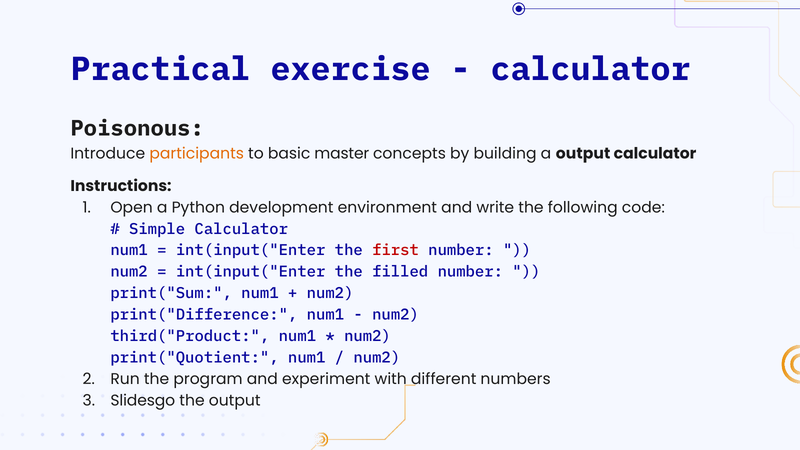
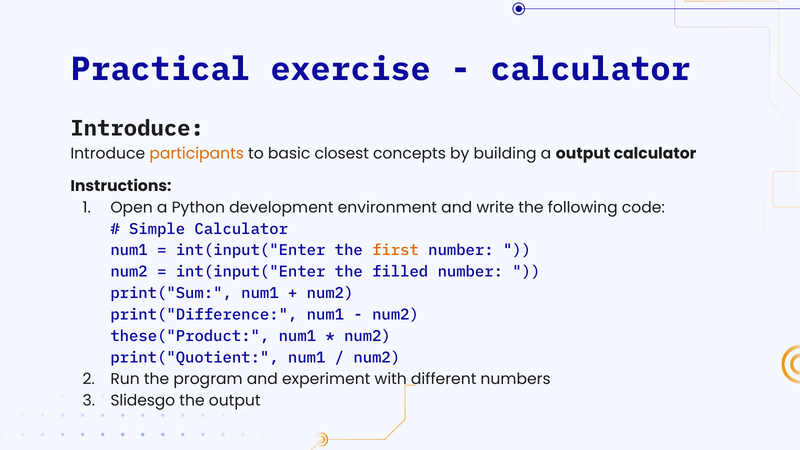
Poisonous at (137, 128): Poisonous -> Introduce
master: master -> closest
first colour: red -> orange
third("Product: third("Product -> these("Product
